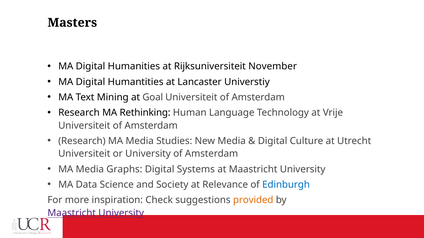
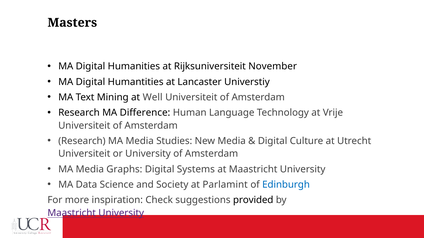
Goal: Goal -> Well
Rethinking: Rethinking -> Difference
Relevance: Relevance -> Parlamint
provided colour: orange -> black
